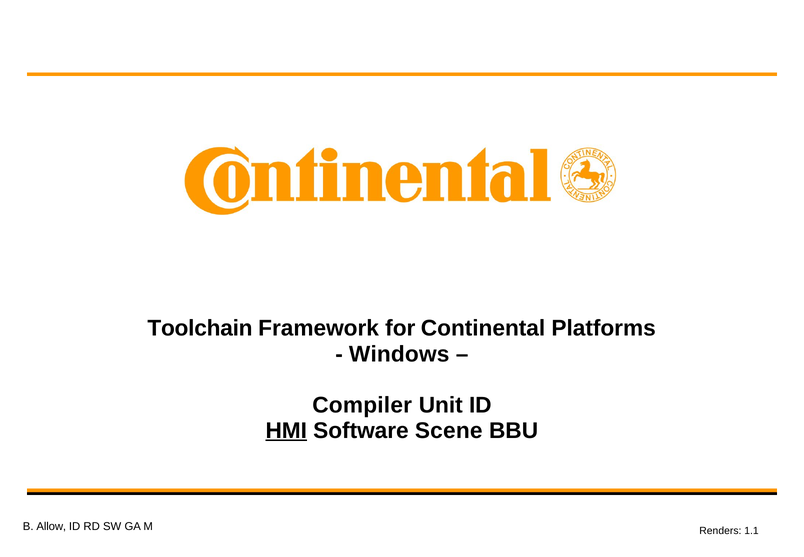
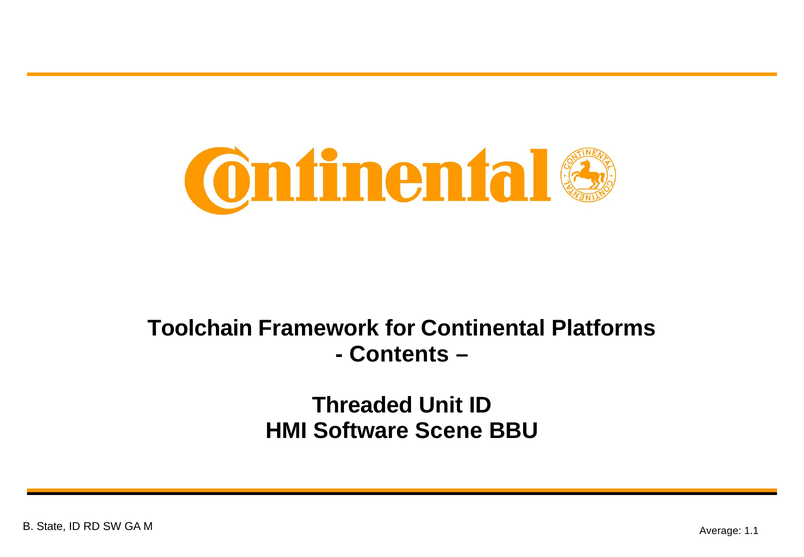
Windows: Windows -> Contents
Compiler: Compiler -> Threaded
HMI underline: present -> none
Allow: Allow -> State
Renders: Renders -> Average
